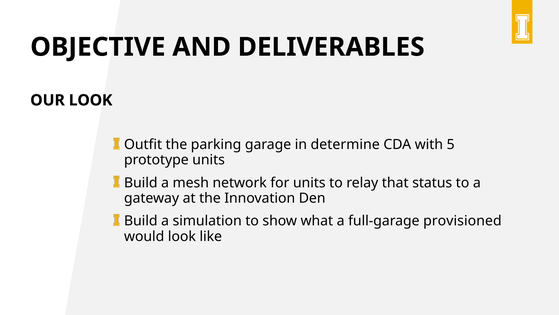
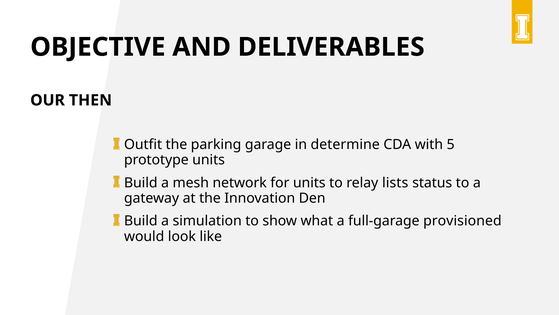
OUR LOOK: LOOK -> THEN
that: that -> lists
